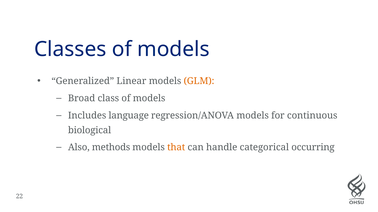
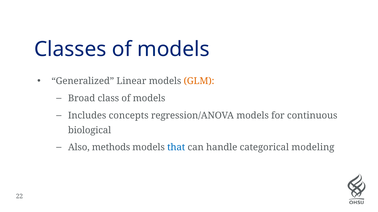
language: language -> concepts
that colour: orange -> blue
occurring: occurring -> modeling
